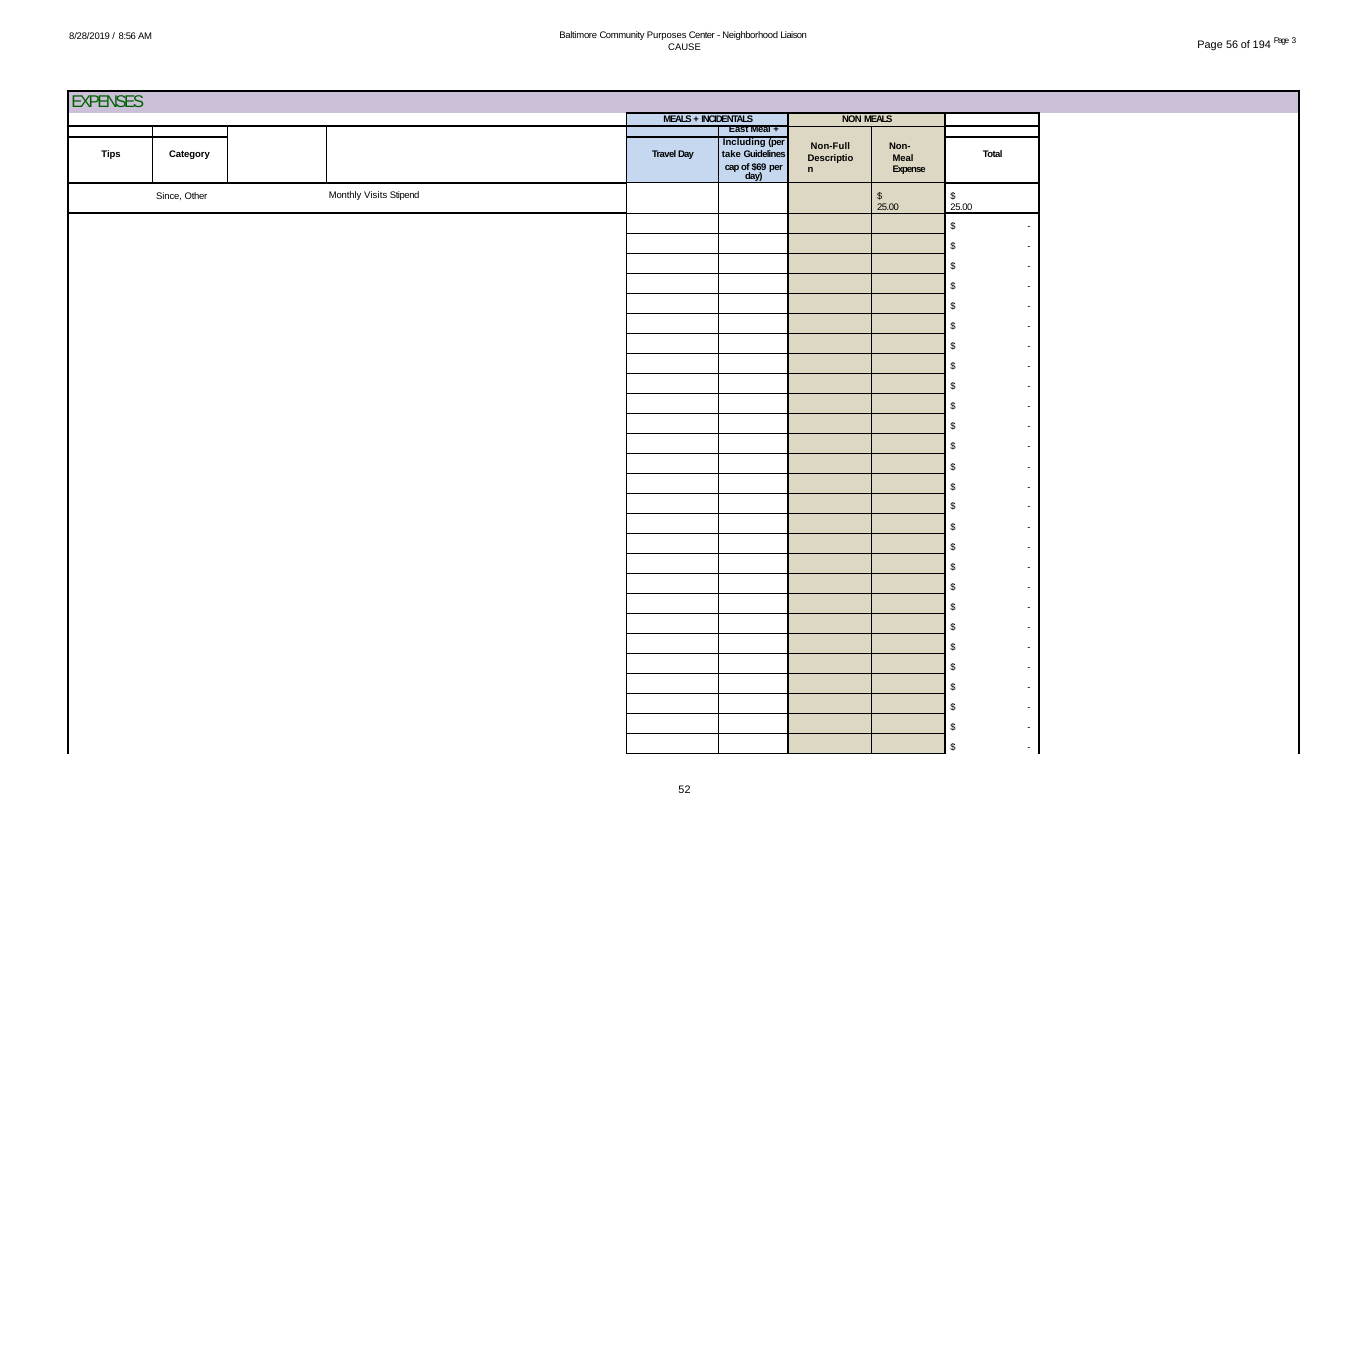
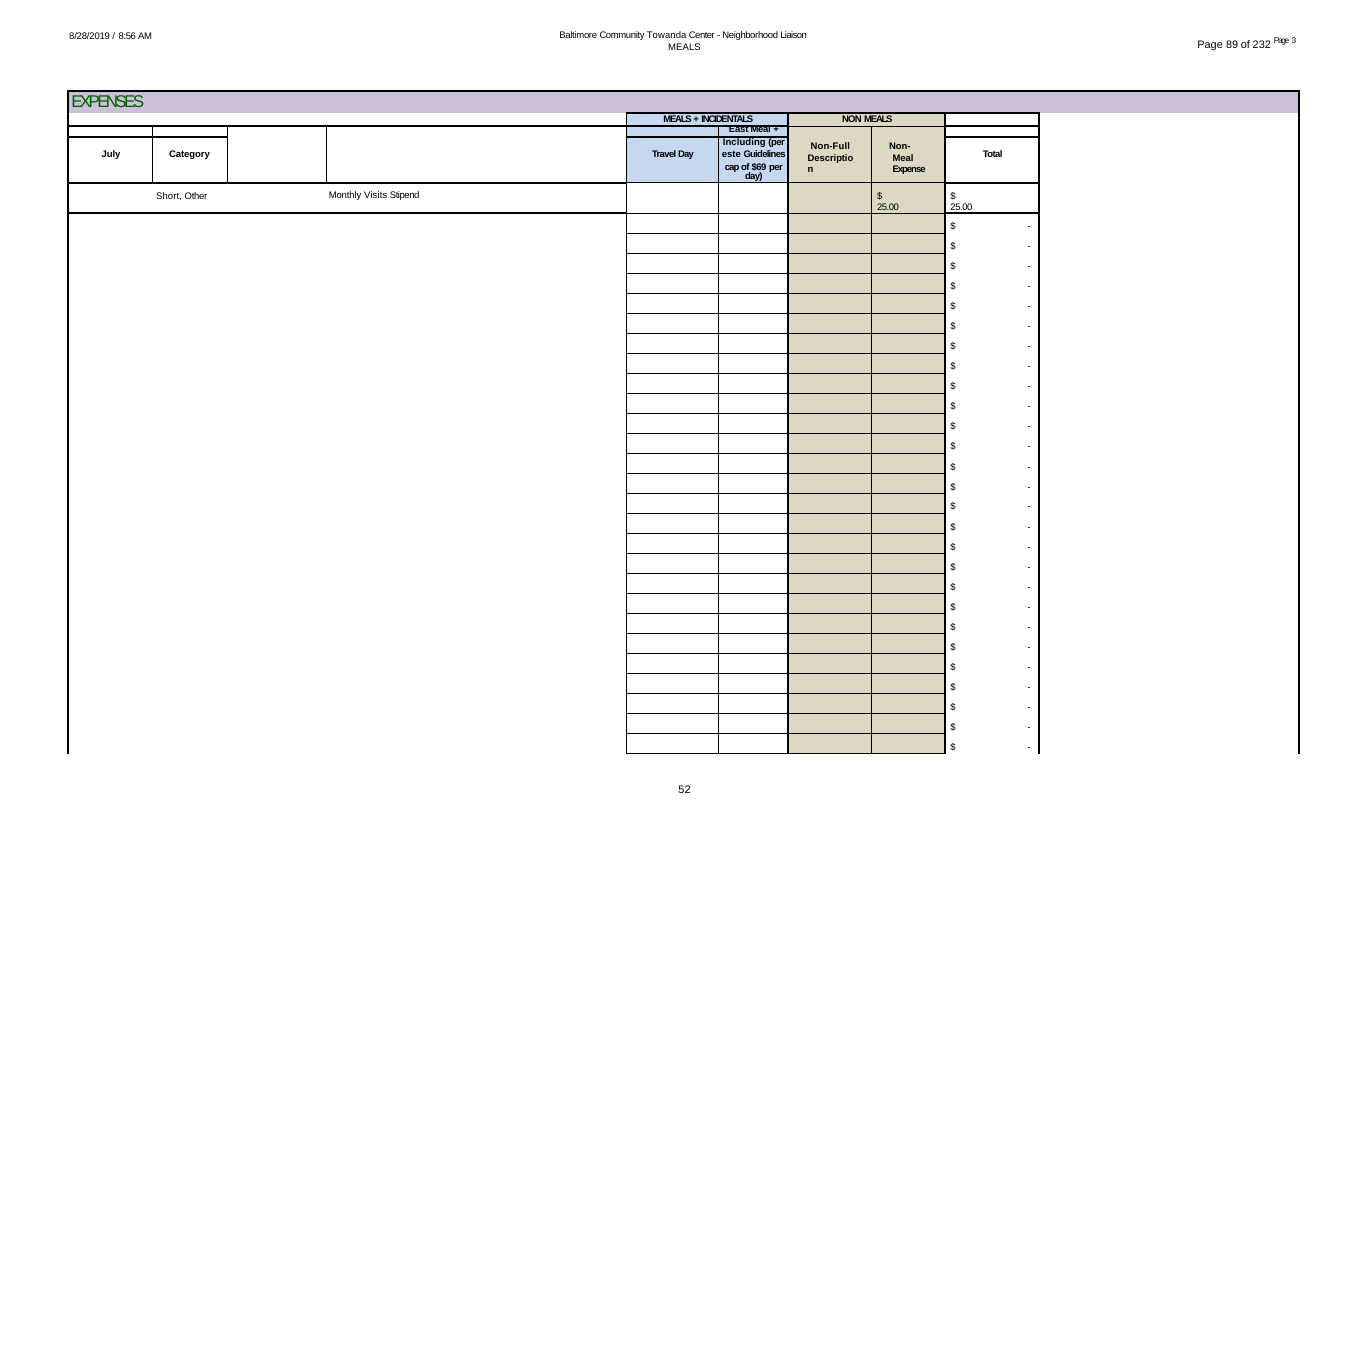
Purposes: Purposes -> Towanda
56: 56 -> 89
194: 194 -> 232
CAUSE at (685, 48): CAUSE -> MEALS
Tips: Tips -> July
take: take -> este
Since: Since -> Short
